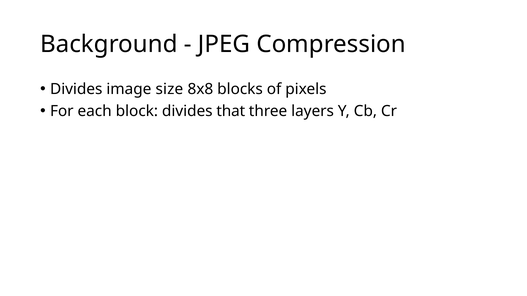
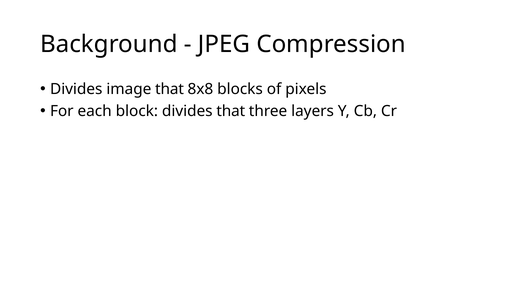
image size: size -> that
